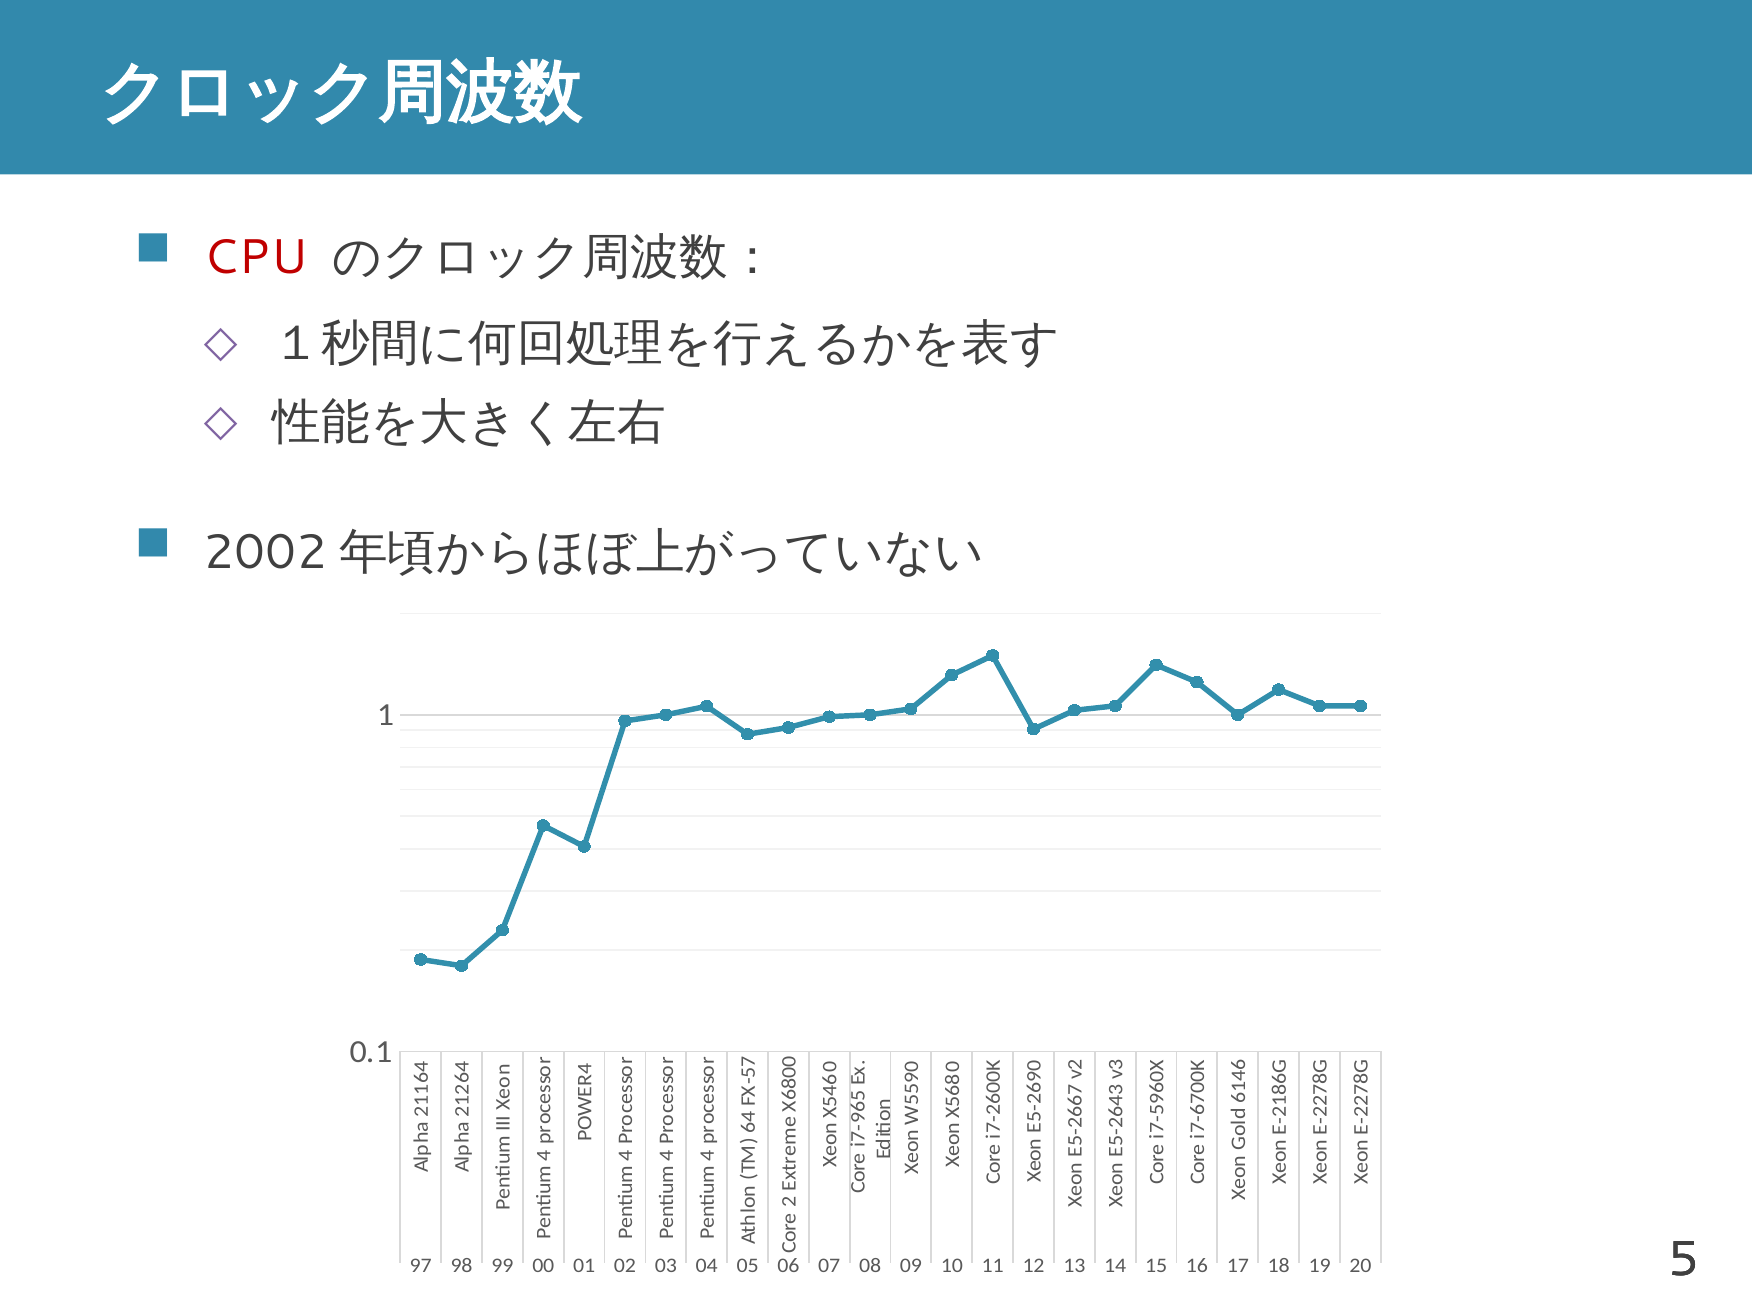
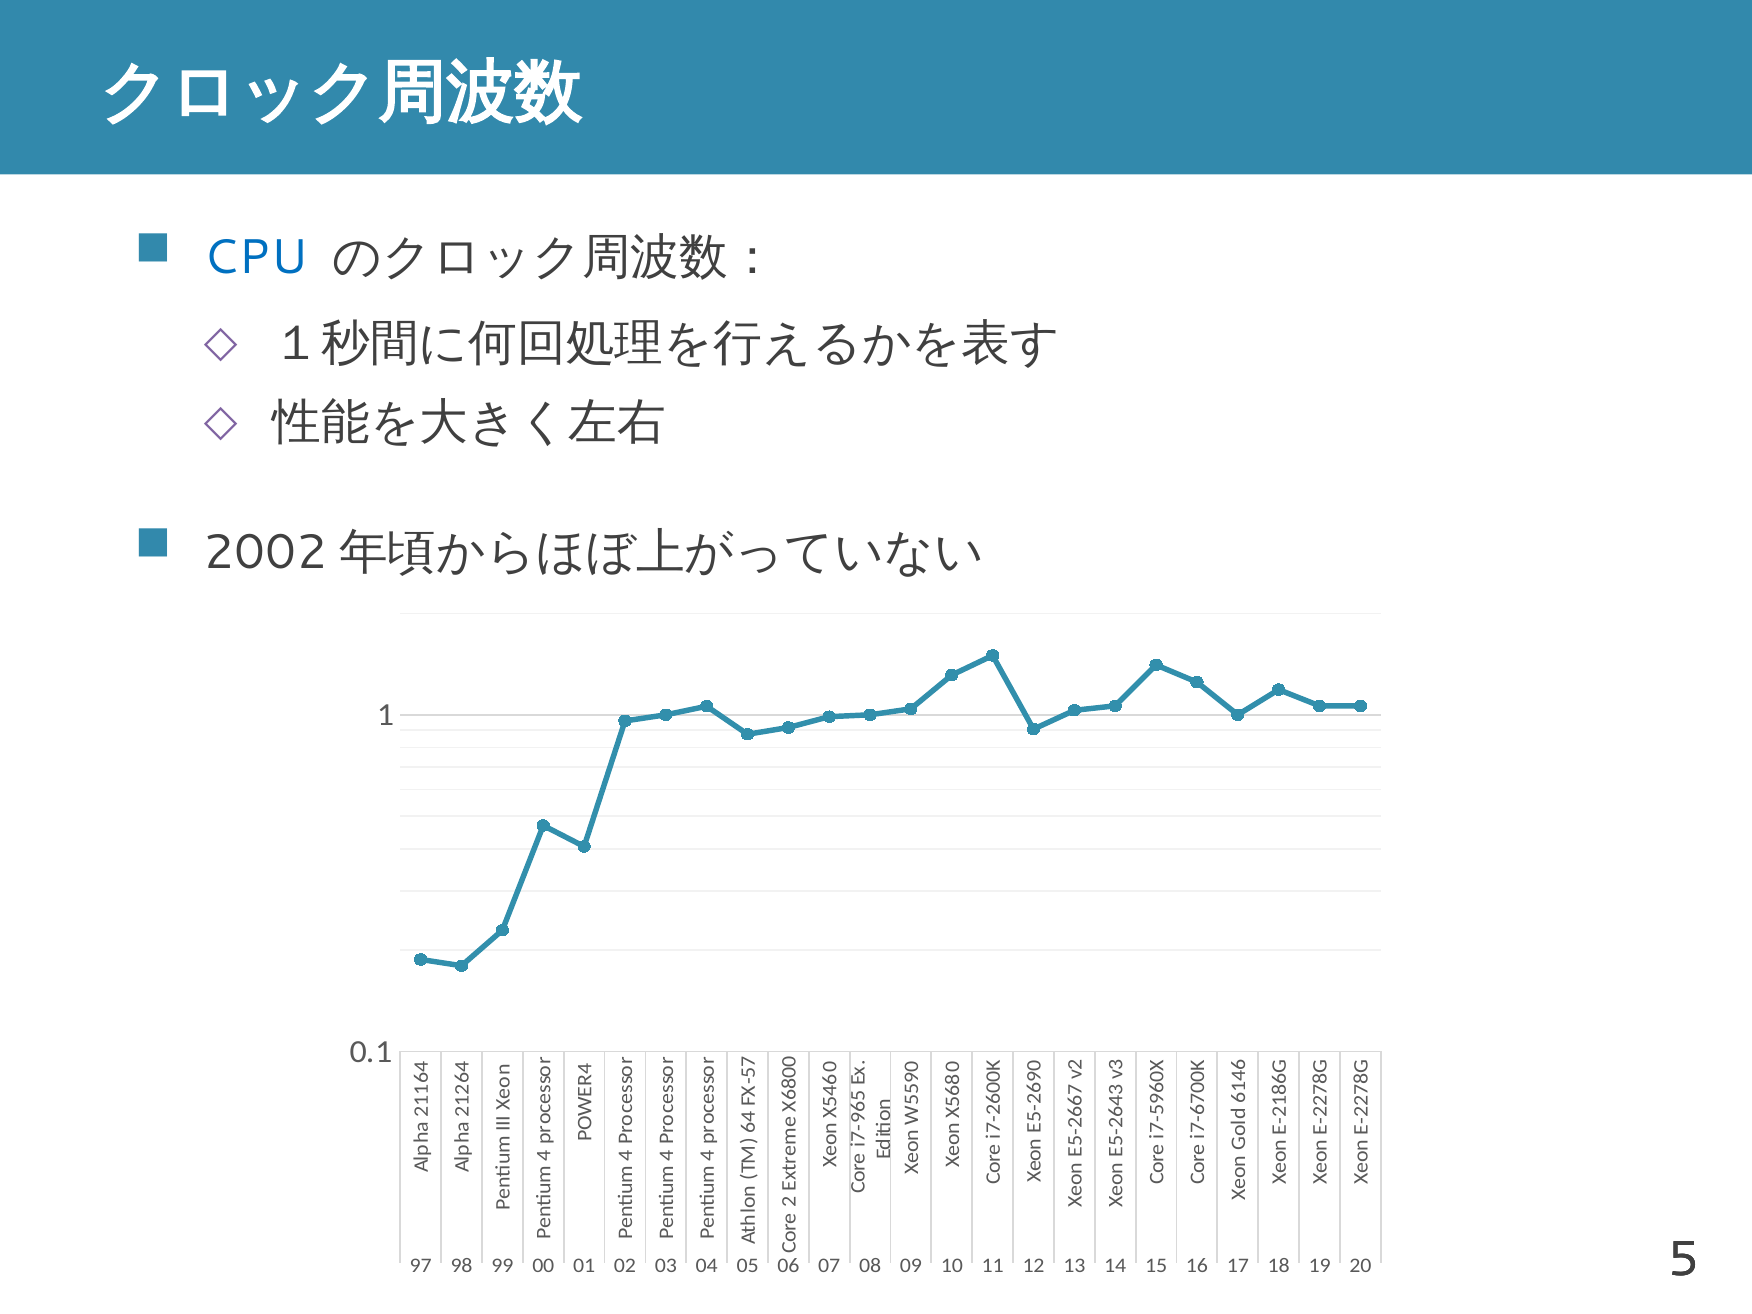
CPU colour: red -> blue
